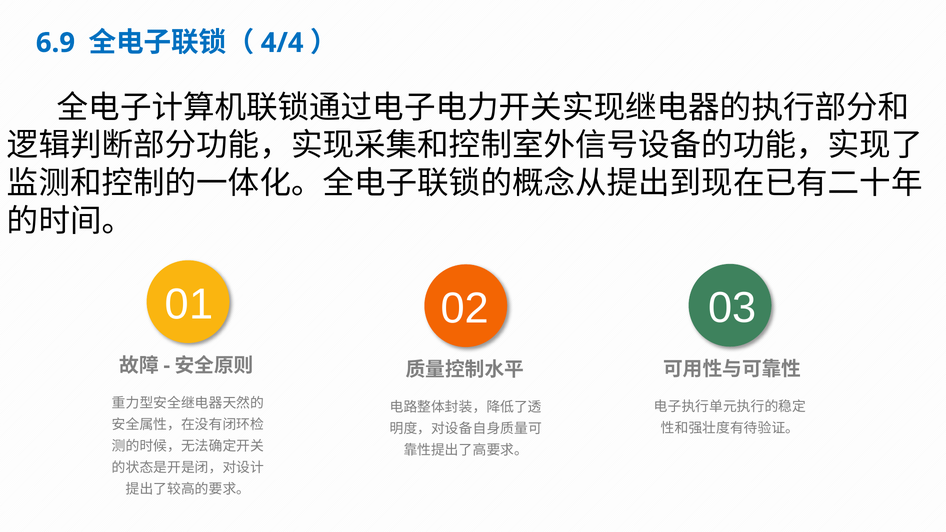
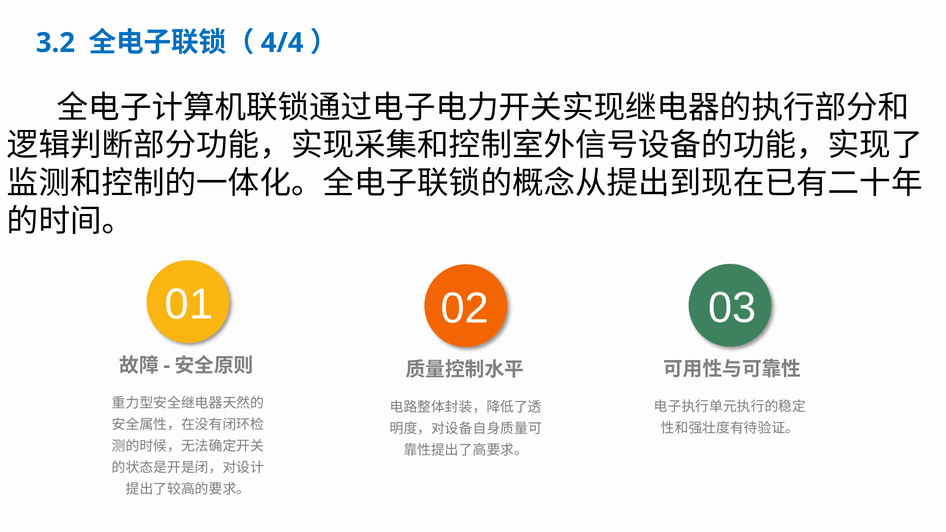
6.9: 6.9 -> 3.2
